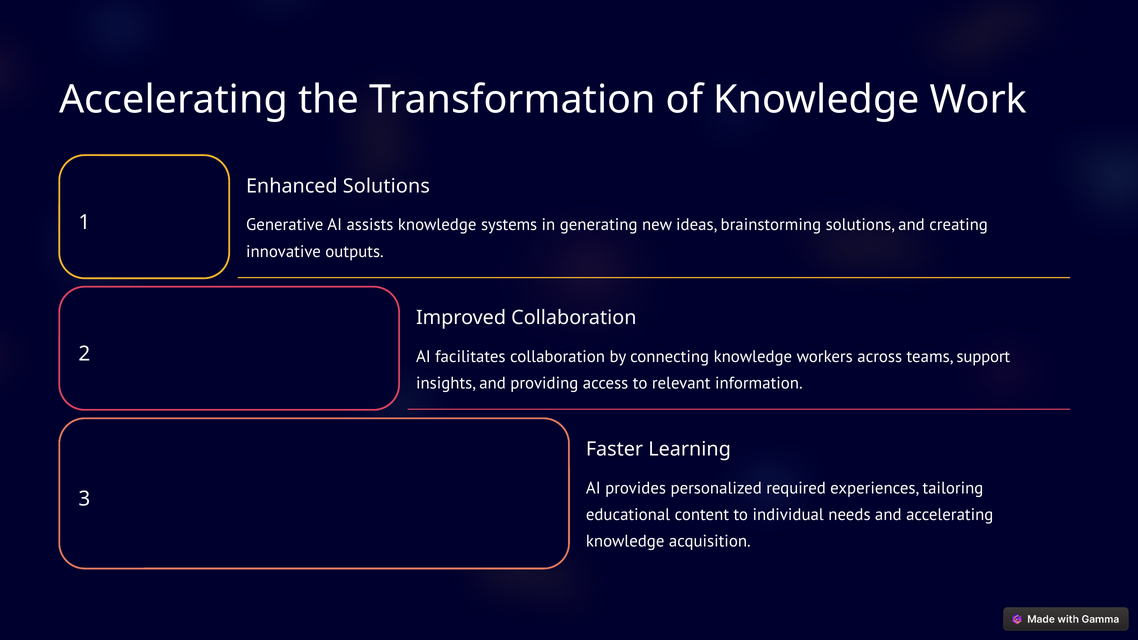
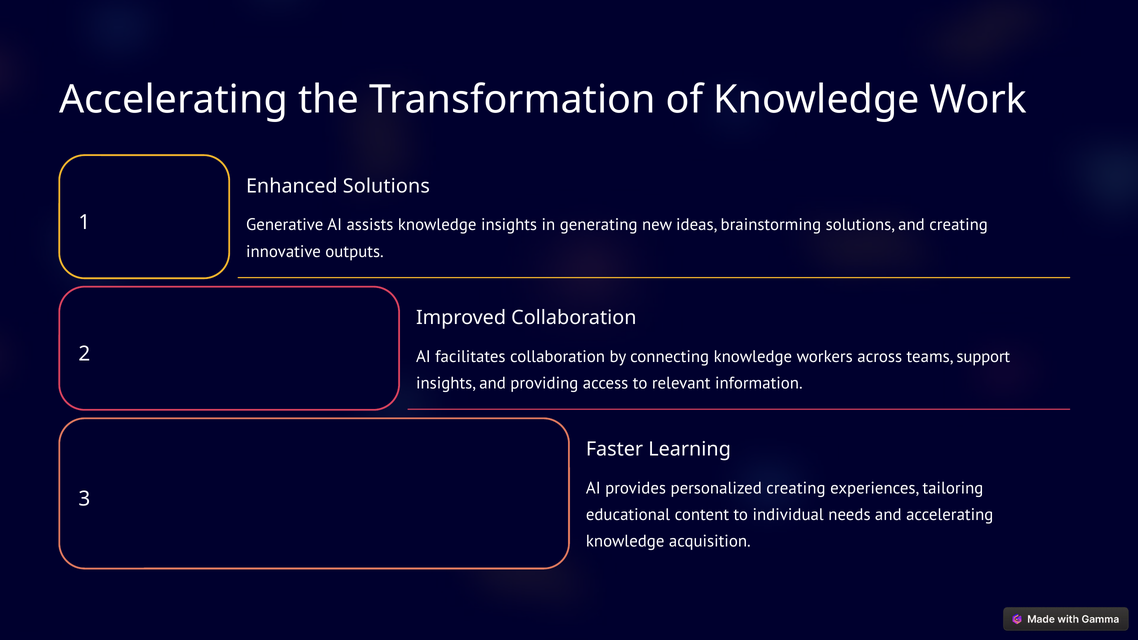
knowledge systems: systems -> insights
personalized required: required -> creating
